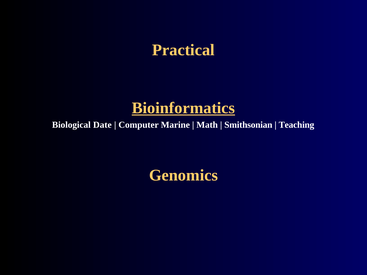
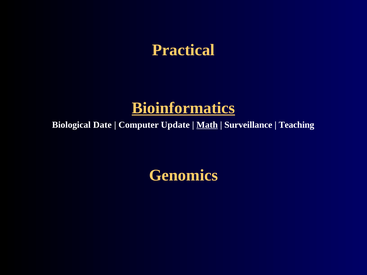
Marine: Marine -> Update
Math underline: none -> present
Smithsonian: Smithsonian -> Surveillance
